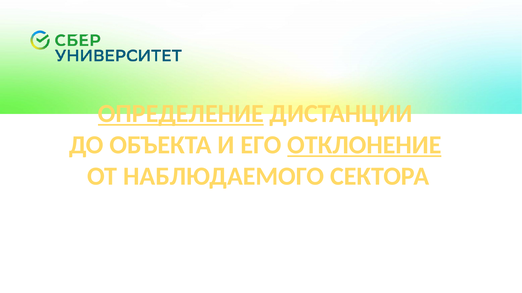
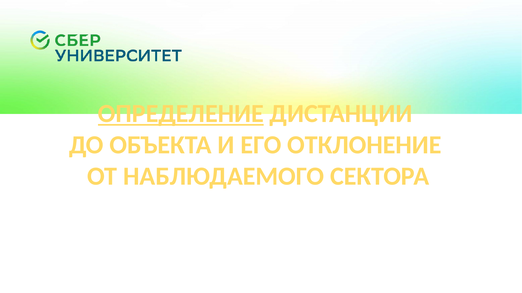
ОТКЛОНЕНИЕ underline: present -> none
